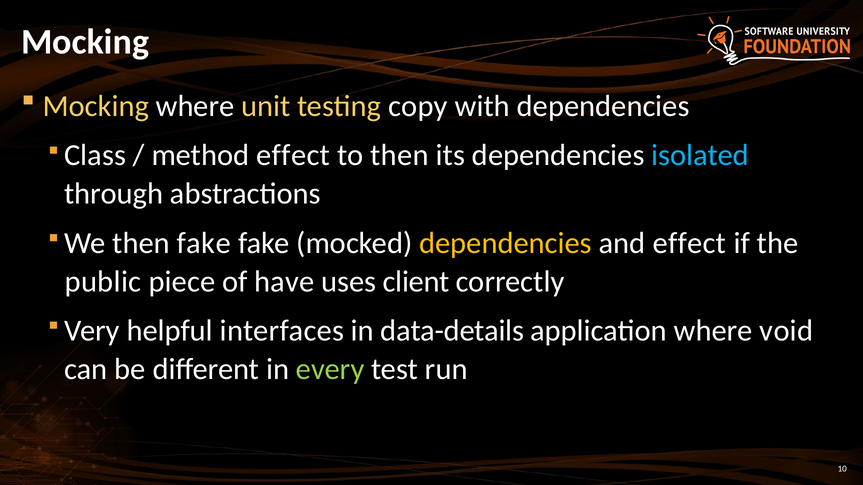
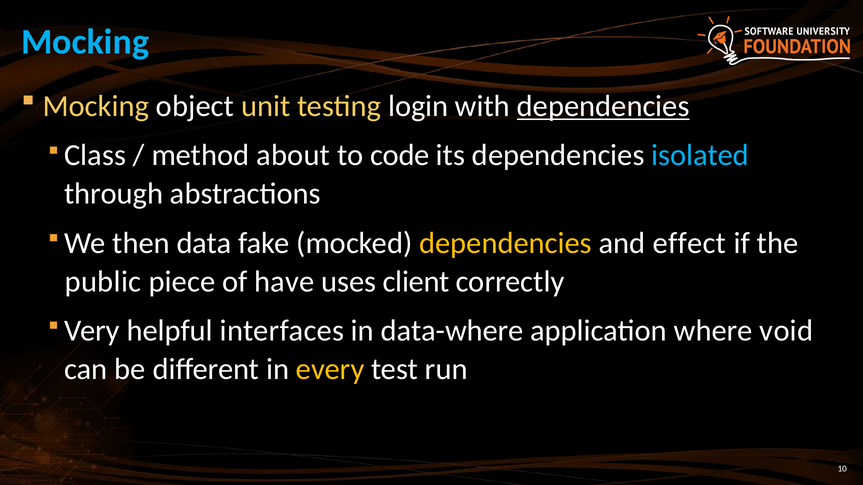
Mocking at (85, 42) colour: white -> light blue
Mocking where: where -> object
copy: copy -> login
dependencies at (603, 106) underline: none -> present
method effect: effect -> about
to then: then -> code
then fake: fake -> data
data-details: data-details -> data-where
every colour: light green -> yellow
